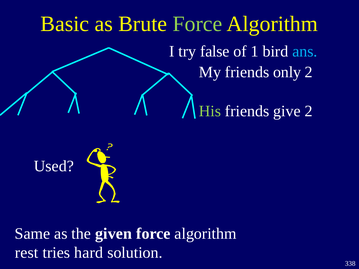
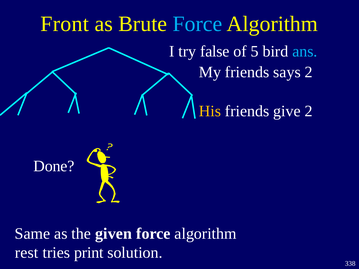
Basic: Basic -> Front
Force at (197, 24) colour: light green -> light blue
1: 1 -> 5
only: only -> says
His colour: light green -> yellow
Used: Used -> Done
hard: hard -> print
